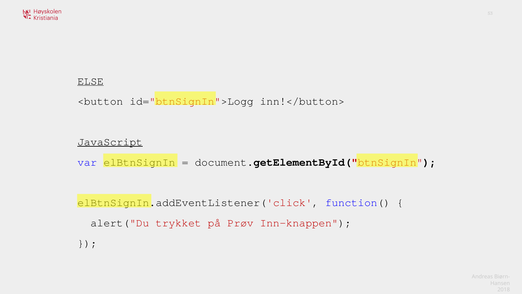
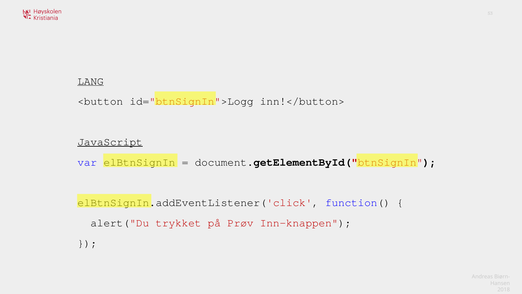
ELSE: ELSE -> LANG
